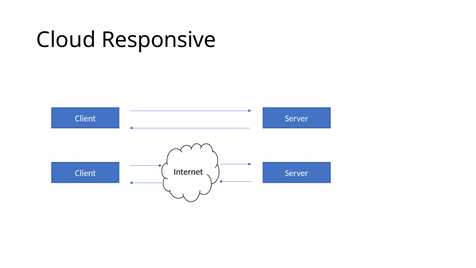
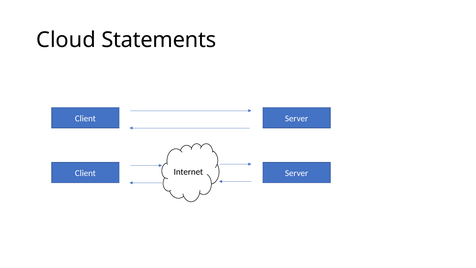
Responsive: Responsive -> Statements
